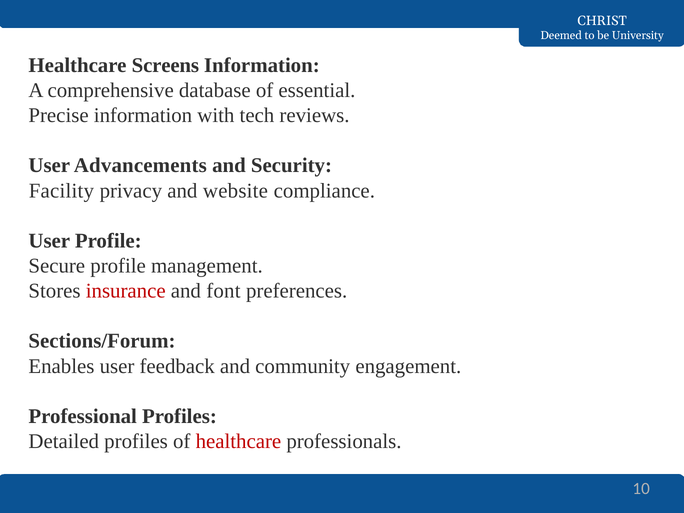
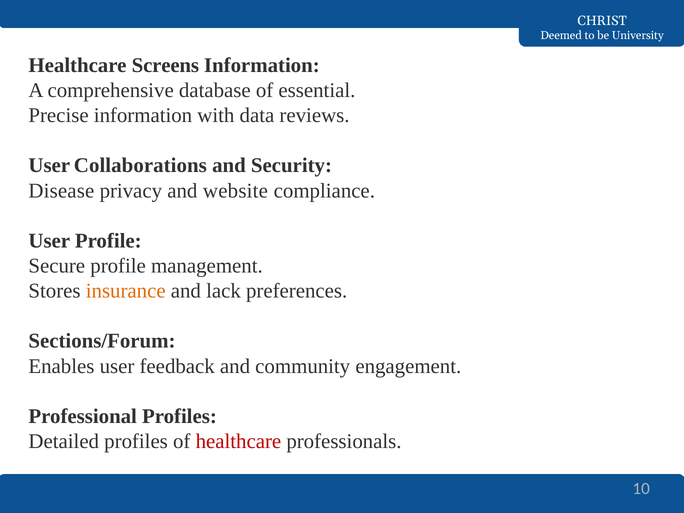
tech: tech -> data
Advancements: Advancements -> Collaborations
Facility: Facility -> Disease
insurance colour: red -> orange
font: font -> lack
